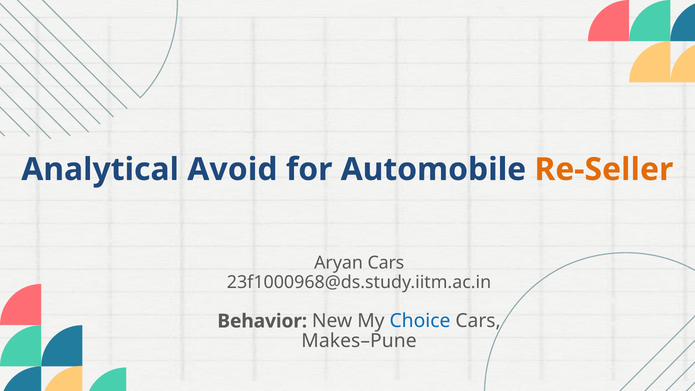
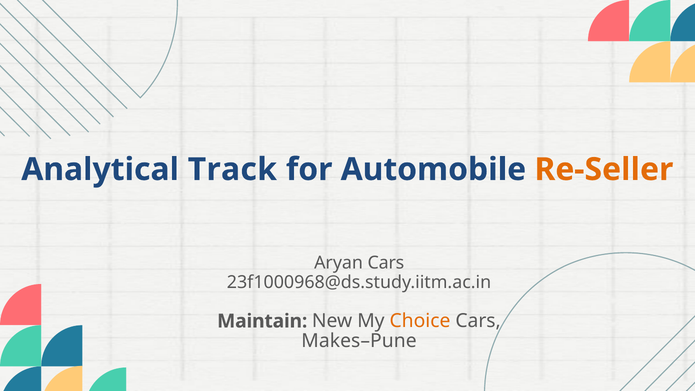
Avoid: Avoid -> Track
Behavior: Behavior -> Maintain
Choice colour: blue -> orange
